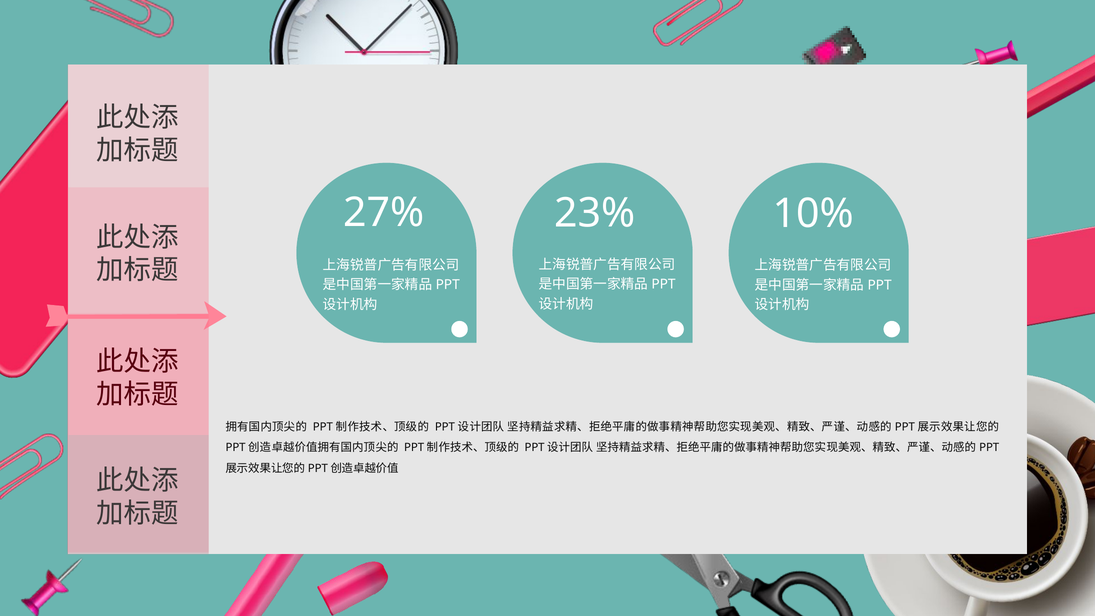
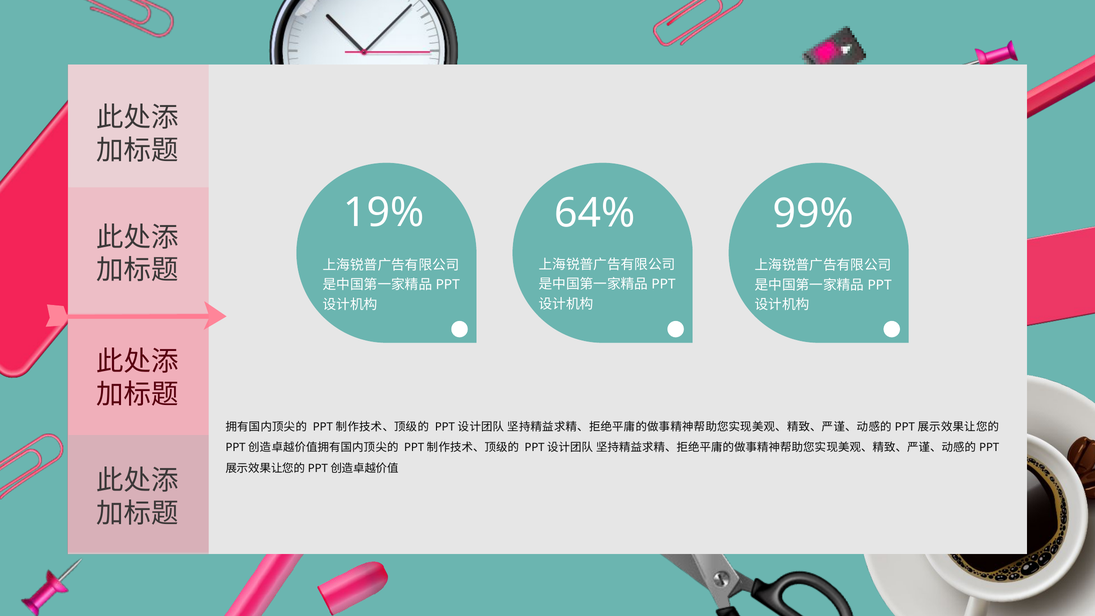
27%: 27% -> 19%
23%: 23% -> 64%
10%: 10% -> 99%
